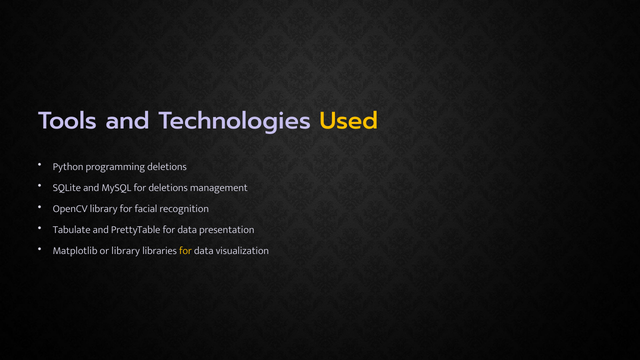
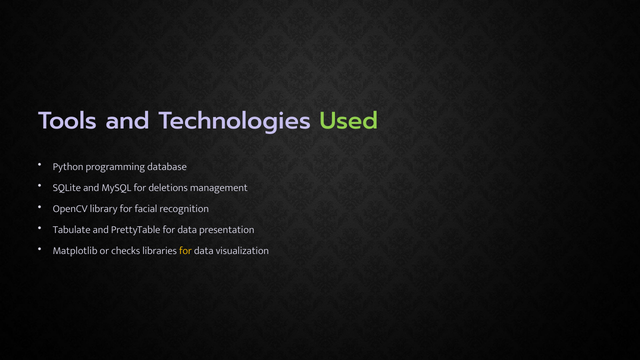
Used colour: yellow -> light green
programming deletions: deletions -> database
or library: library -> checks
